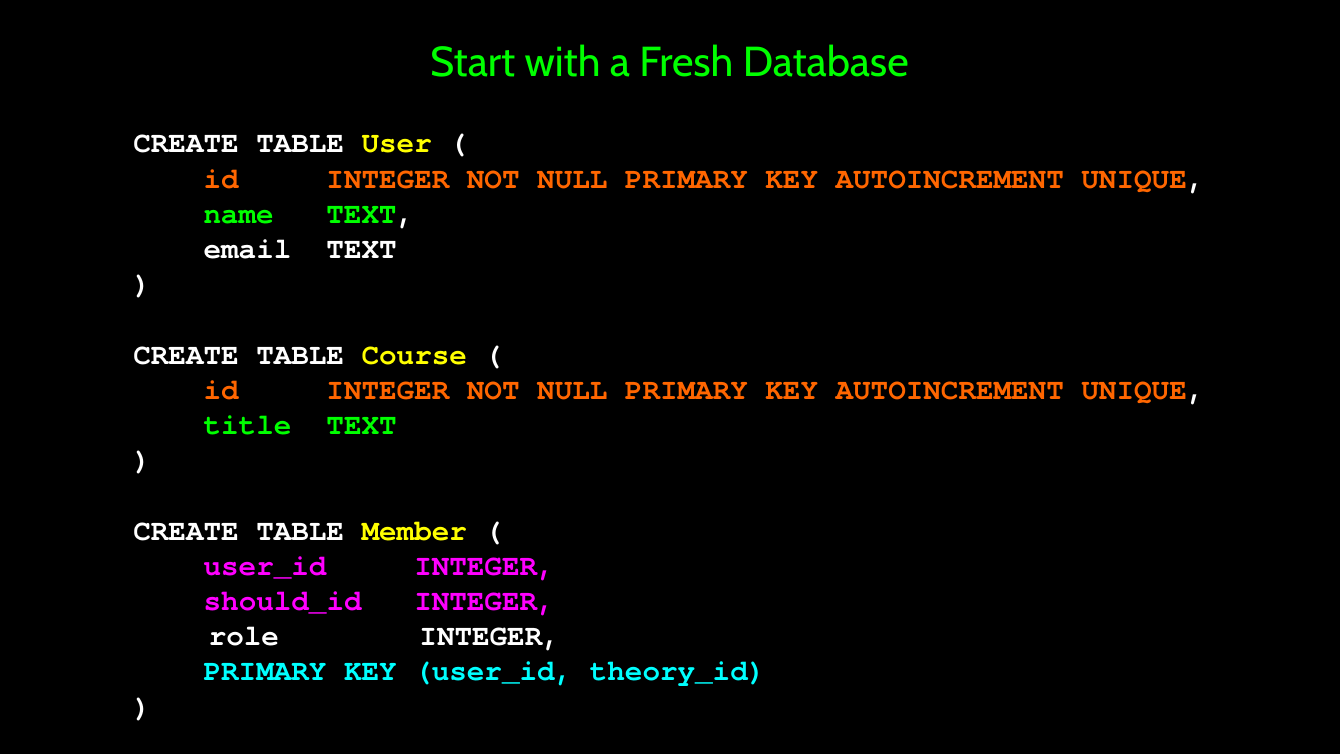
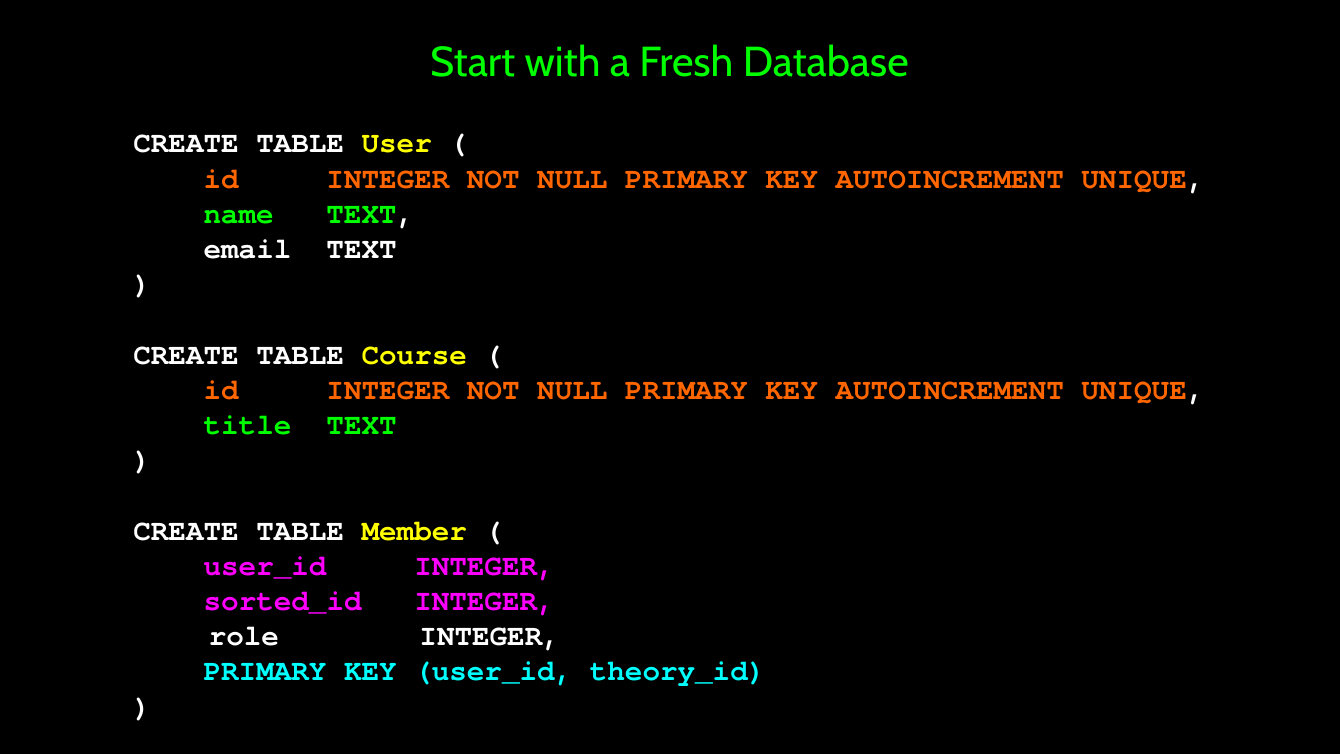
should_id: should_id -> sorted_id
